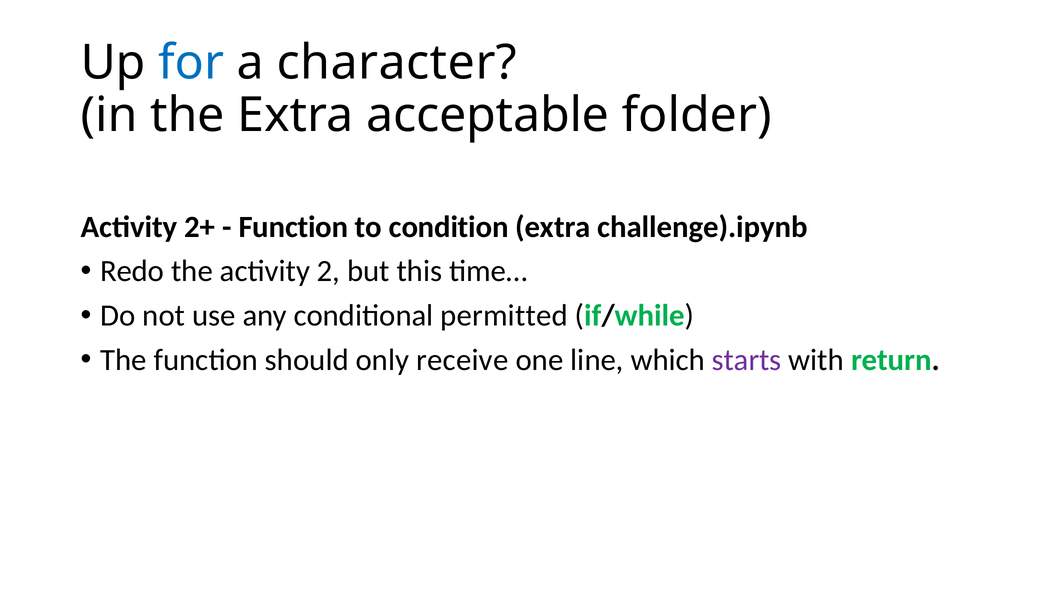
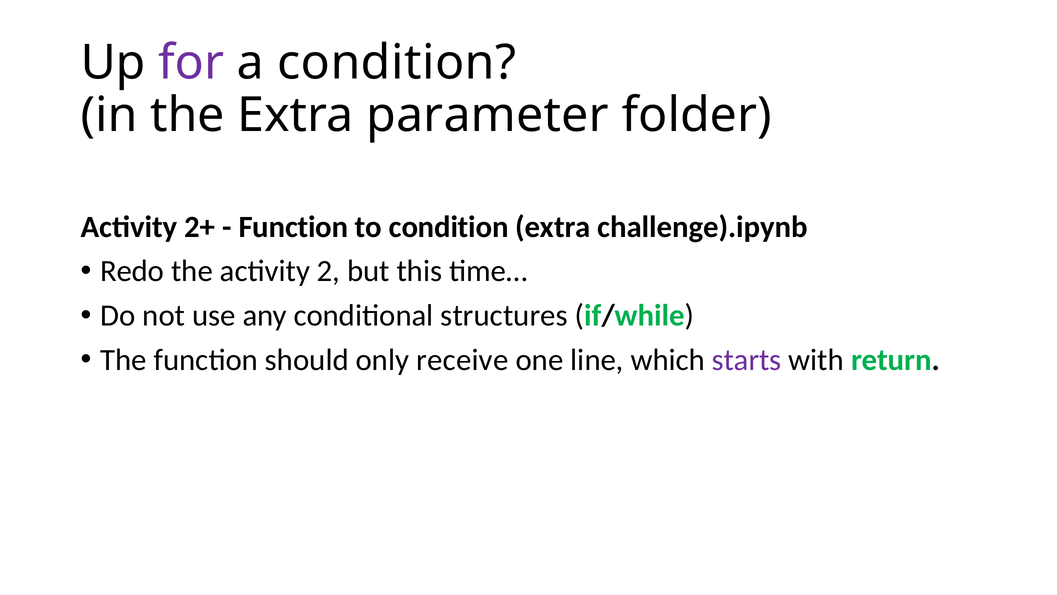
for colour: blue -> purple
a character: character -> condition
acceptable: acceptable -> parameter
permitted: permitted -> structures
